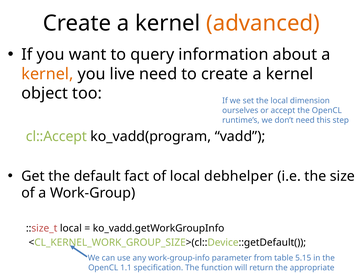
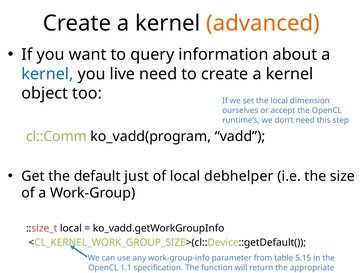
kernel at (47, 74) colour: orange -> blue
cl::Accept: cl::Accept -> cl::Comm
fact: fact -> just
